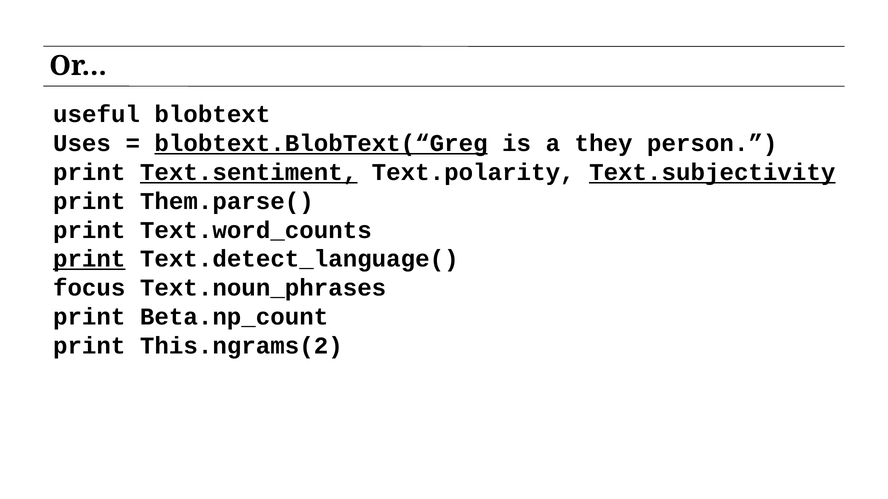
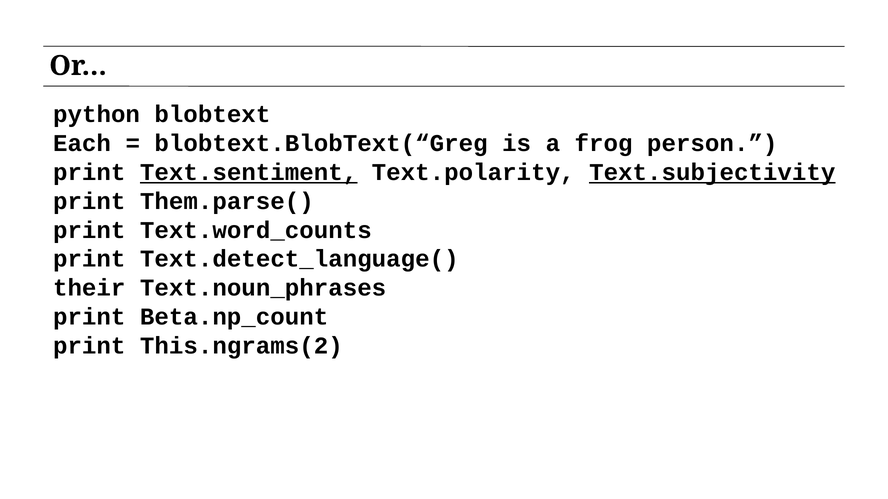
useful: useful -> python
Uses: Uses -> Each
blobtext.BlobText(“Greg underline: present -> none
they: they -> frog
print at (89, 259) underline: present -> none
focus: focus -> their
